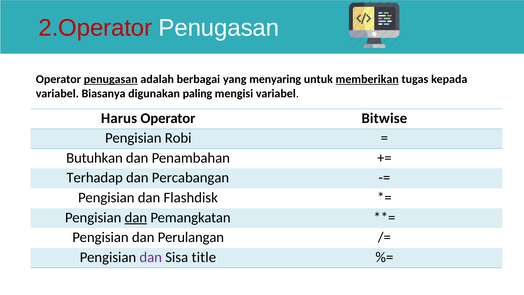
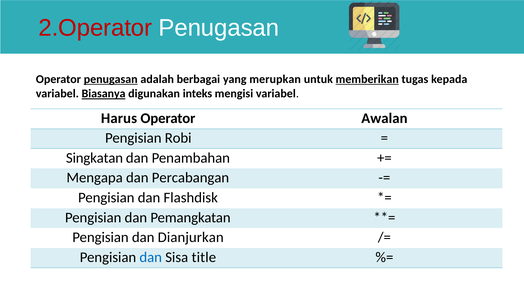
menyaring: menyaring -> merupkan
Biasanya underline: none -> present
paling: paling -> inteks
Bitwise: Bitwise -> Awalan
Butuhkan: Butuhkan -> Singkatan
Terhadap: Terhadap -> Mengapa
dan at (136, 217) underline: present -> none
Perulangan: Perulangan -> Dianjurkan
dan at (151, 257) colour: purple -> blue
